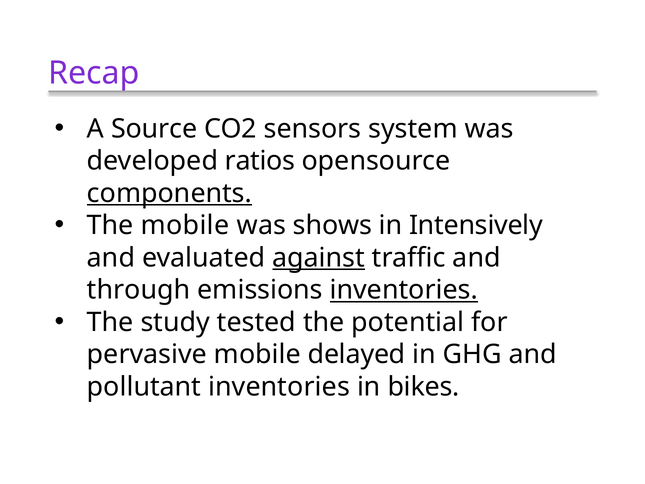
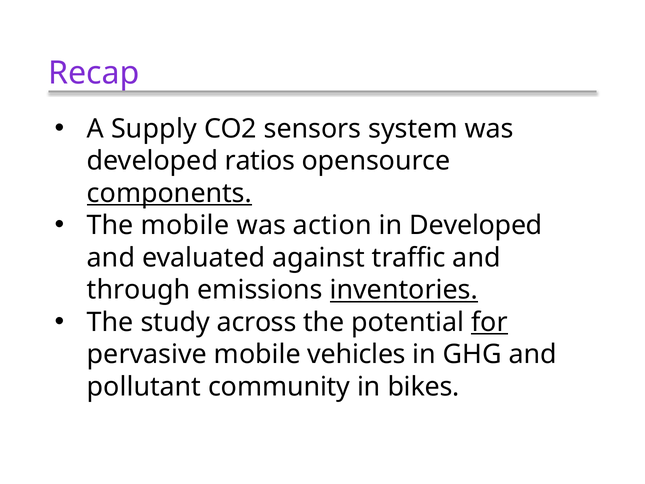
Source: Source -> Supply
shows: shows -> action
in Intensively: Intensively -> Developed
against underline: present -> none
tested: tested -> across
for underline: none -> present
delayed: delayed -> vehicles
pollutant inventories: inventories -> community
